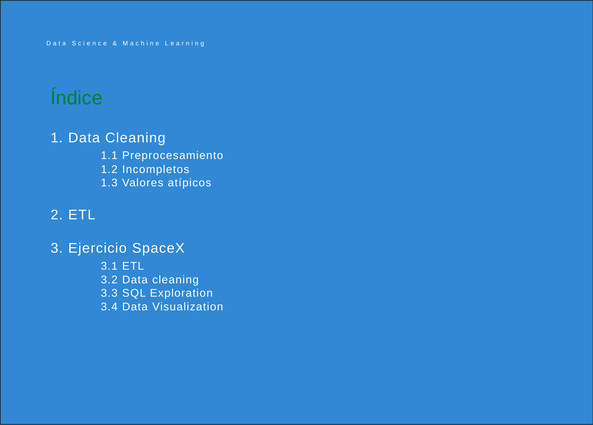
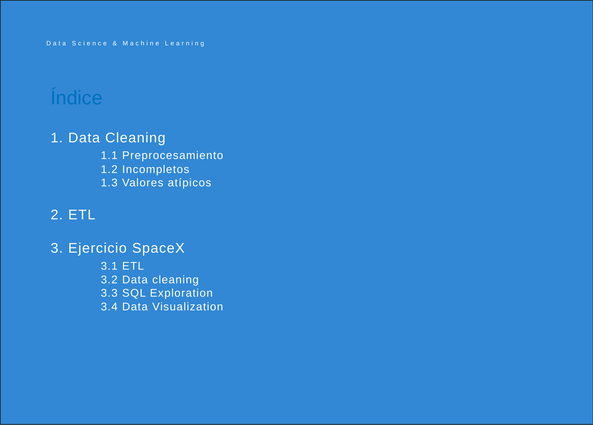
Índice colour: green -> blue
